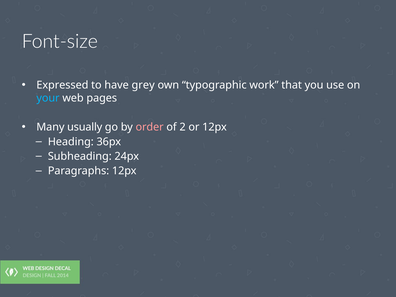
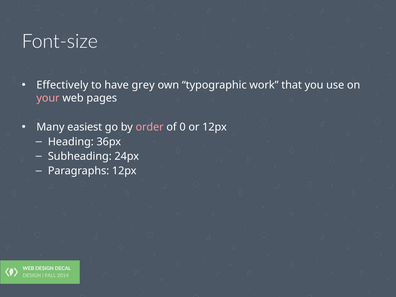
Expressed: Expressed -> Effectively
your colour: light blue -> pink
usually: usually -> easiest
2: 2 -> 0
